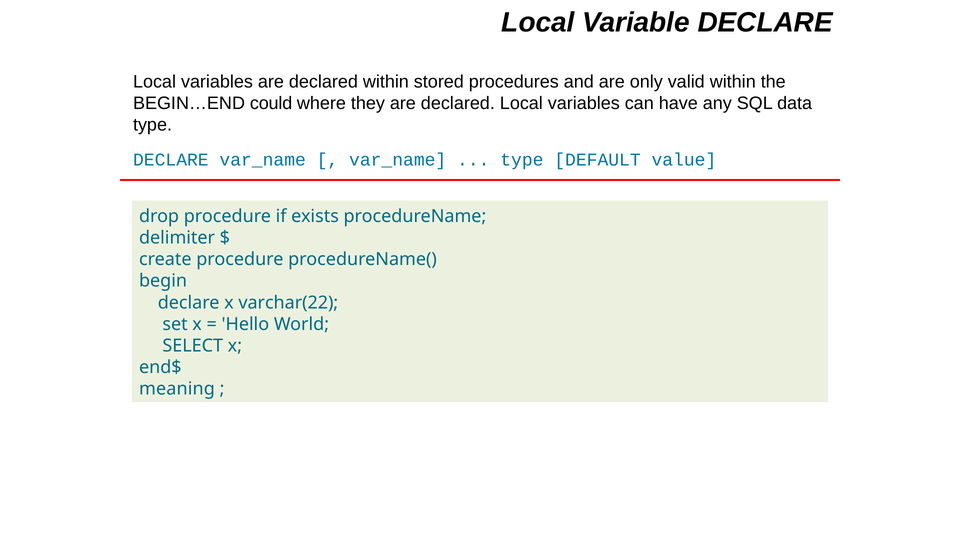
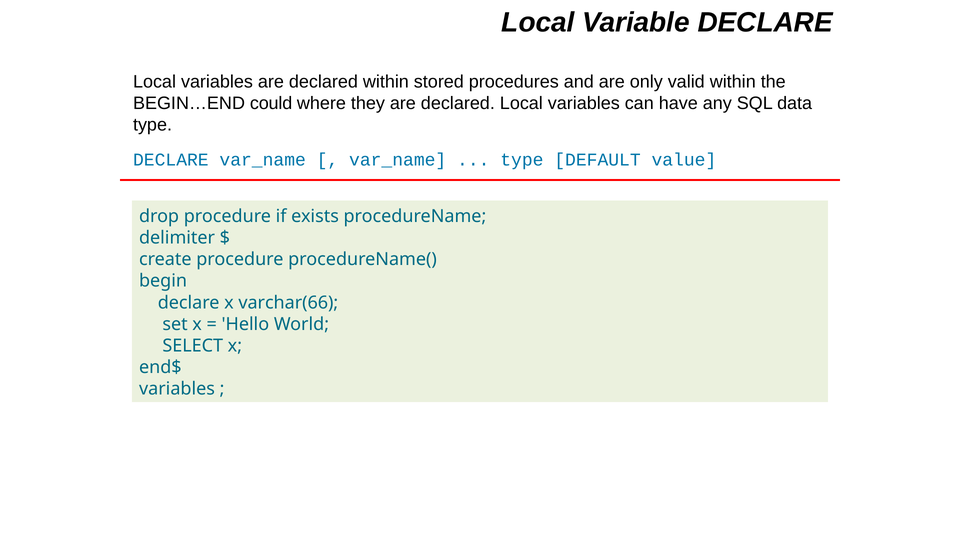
varchar(22: varchar(22 -> varchar(66
meaning at (177, 389): meaning -> variables
